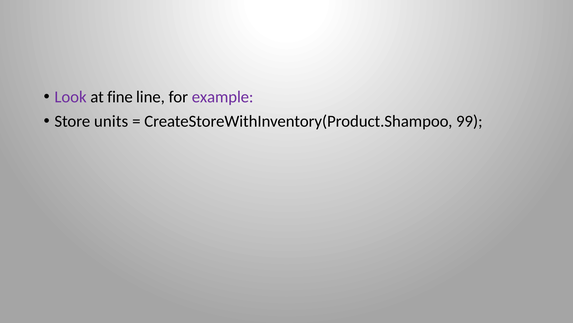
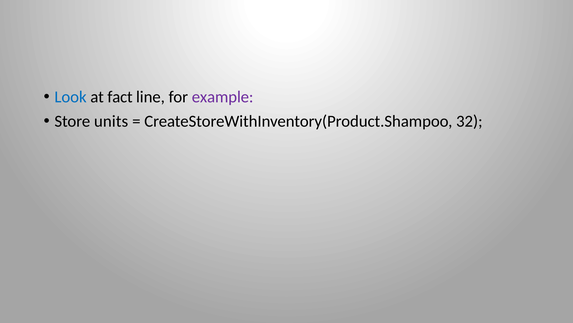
Look colour: purple -> blue
fine: fine -> fact
99: 99 -> 32
